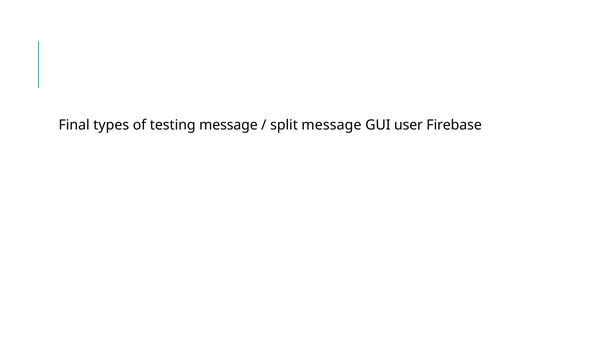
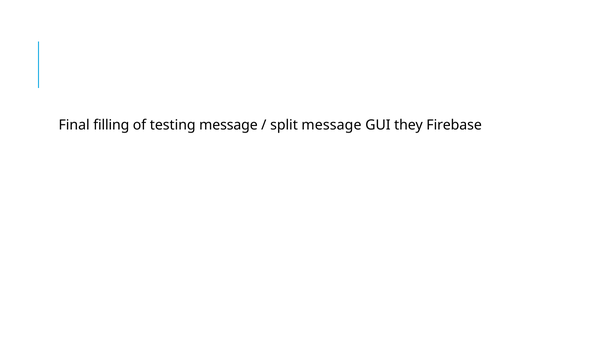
types: types -> filling
user: user -> they
